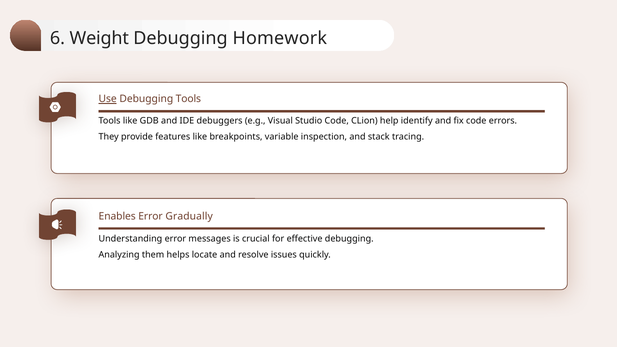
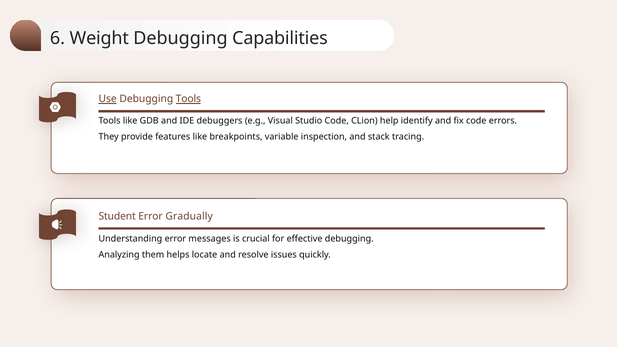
Homework: Homework -> Capabilities
Tools at (188, 99) underline: none -> present
Enables: Enables -> Student
